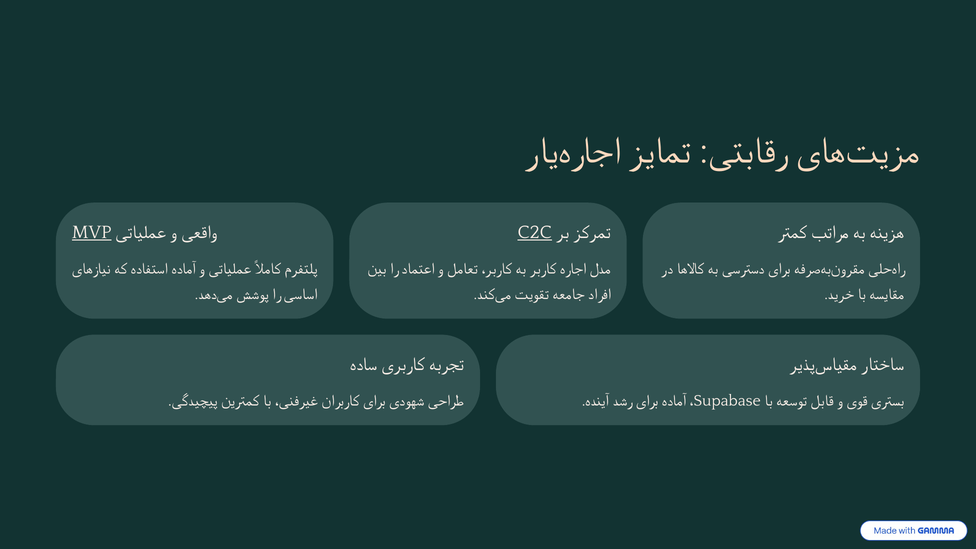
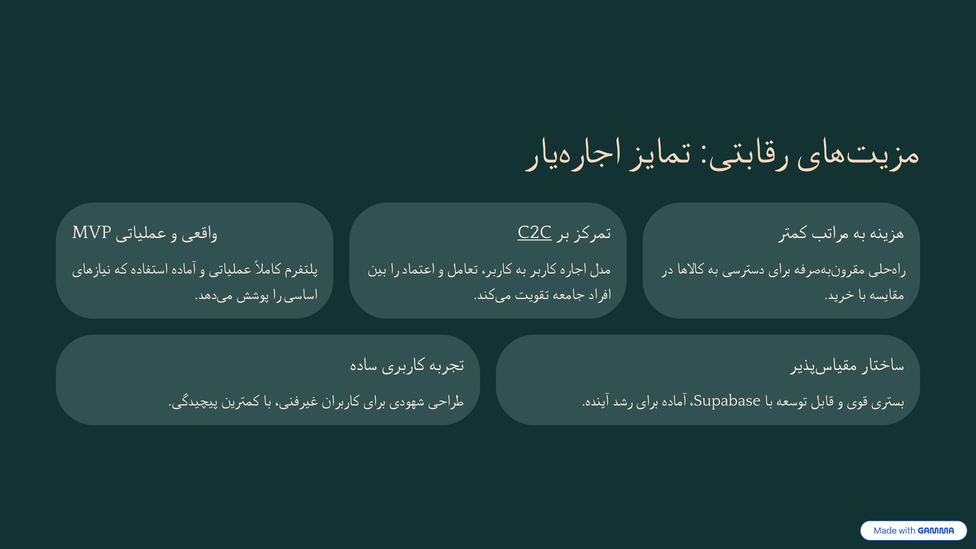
MVP underline: present -> none
